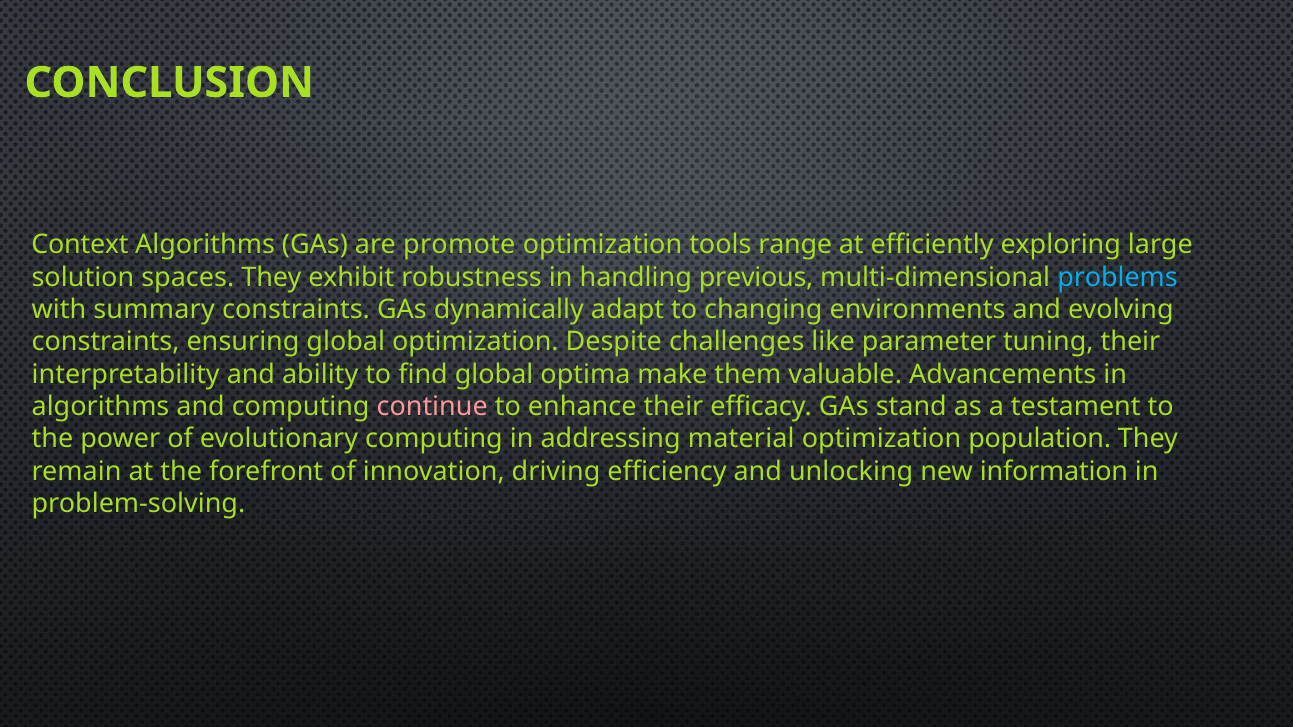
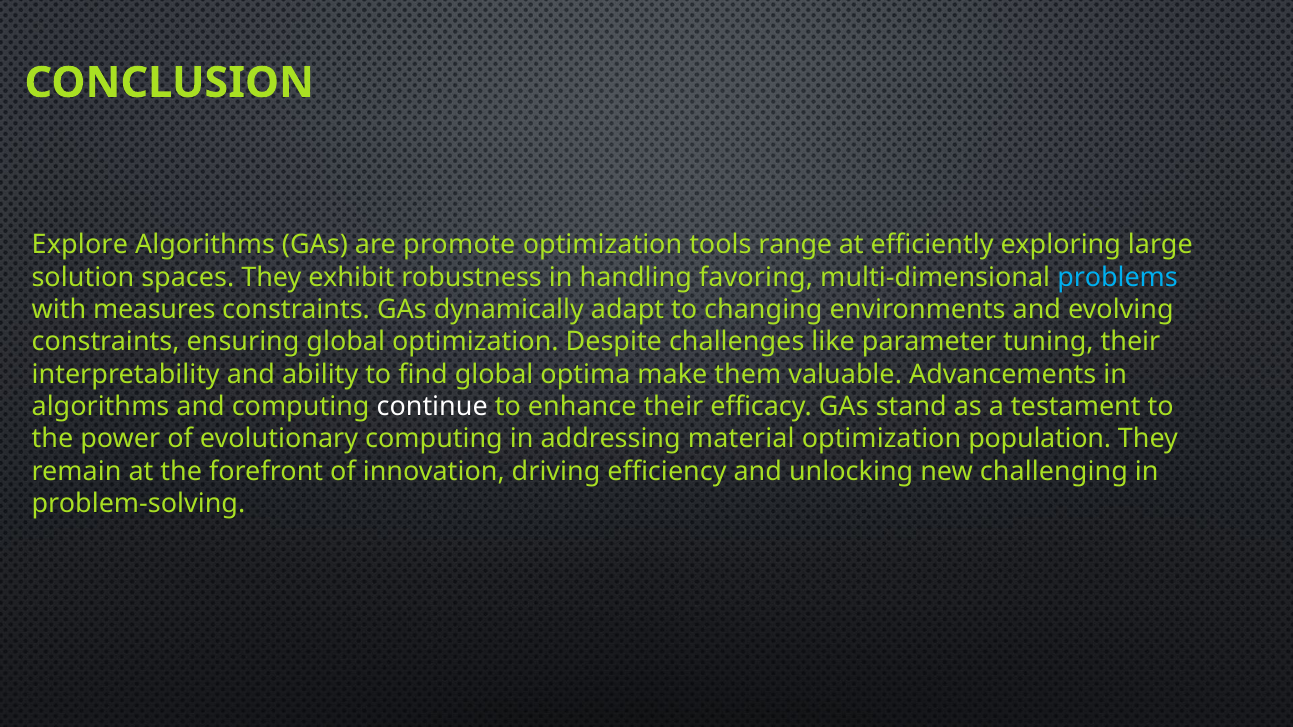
Context: Context -> Explore
previous: previous -> favoring
summary: summary -> measures
continue colour: pink -> white
information: information -> challenging
